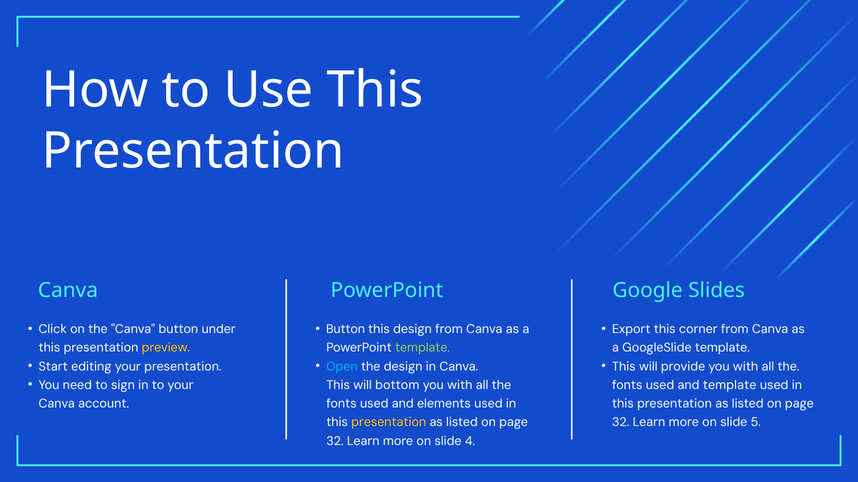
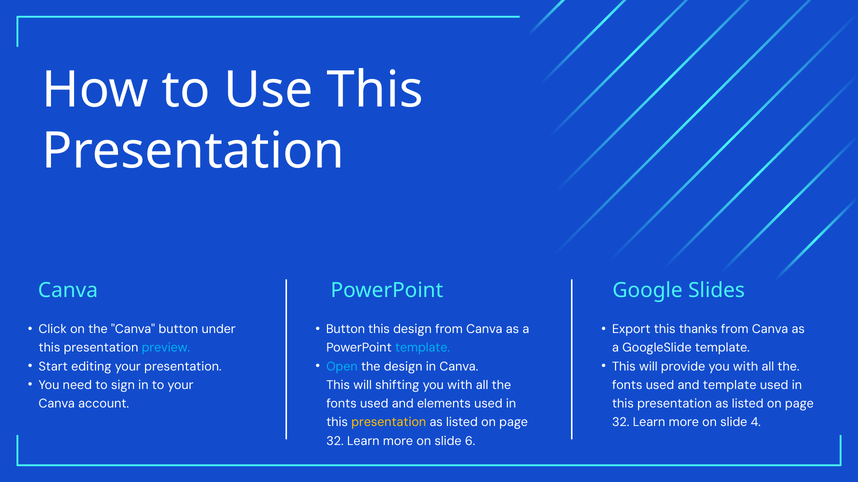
corner: corner -> thanks
preview colour: yellow -> light blue
template at (423, 348) colour: light green -> light blue
bottom: bottom -> shifting
5: 5 -> 4
4: 4 -> 6
